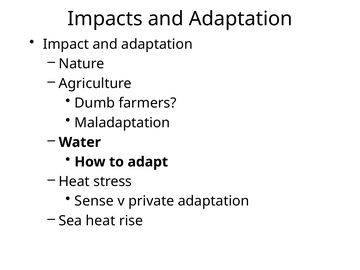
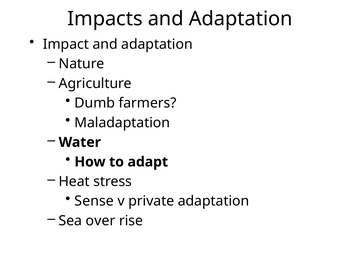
Sea heat: heat -> over
